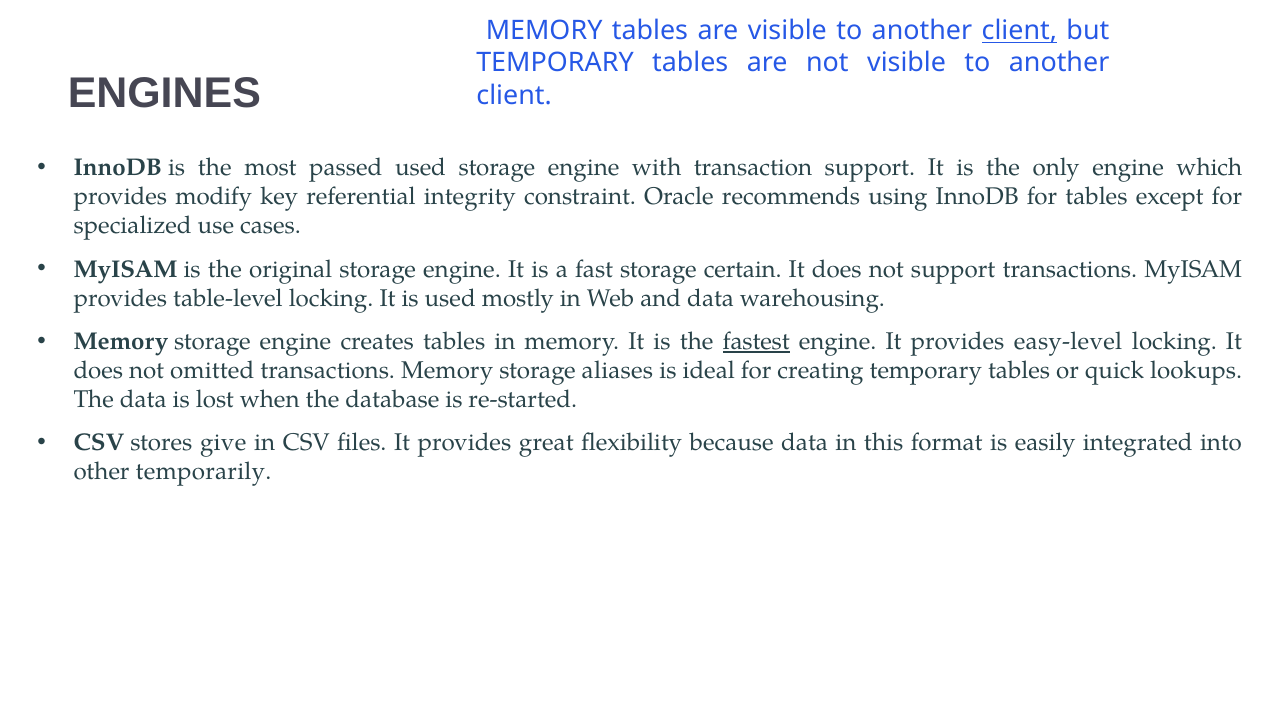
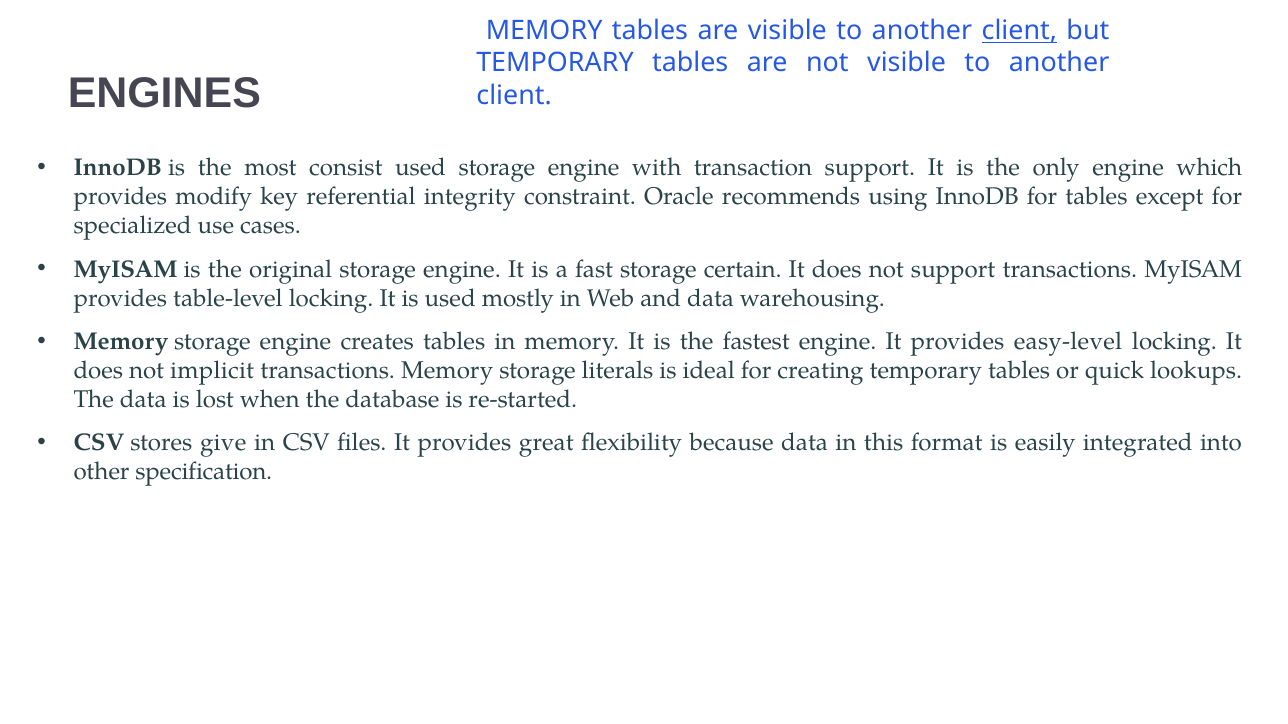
passed: passed -> consist
fastest underline: present -> none
omitted: omitted -> implicit
aliases: aliases -> literals
temporarily: temporarily -> specification
